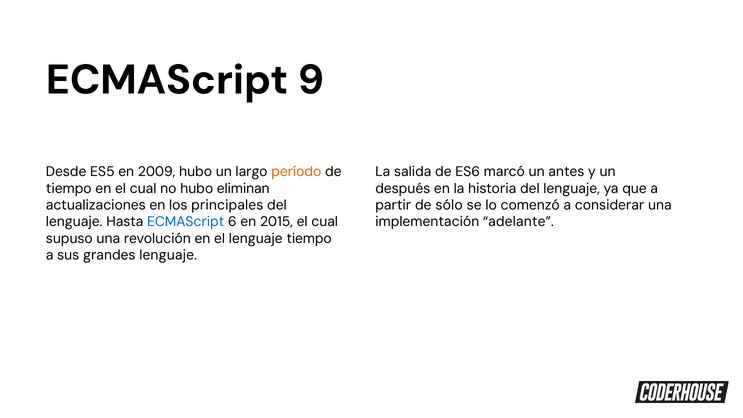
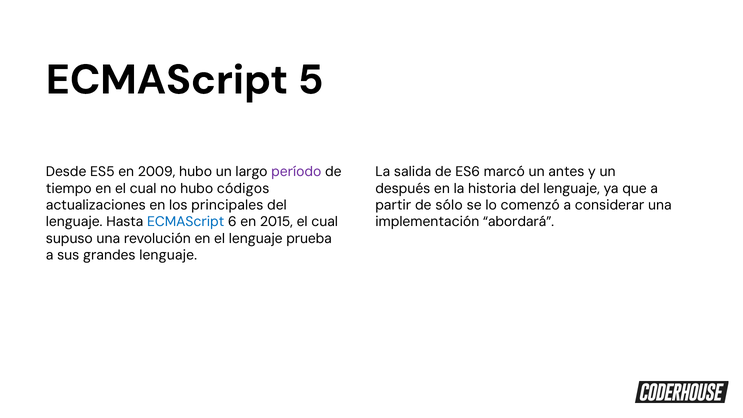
9: 9 -> 5
período colour: orange -> purple
eliminan: eliminan -> códigos
adelante: adelante -> abordará
lenguaje tiempo: tiempo -> prueba
